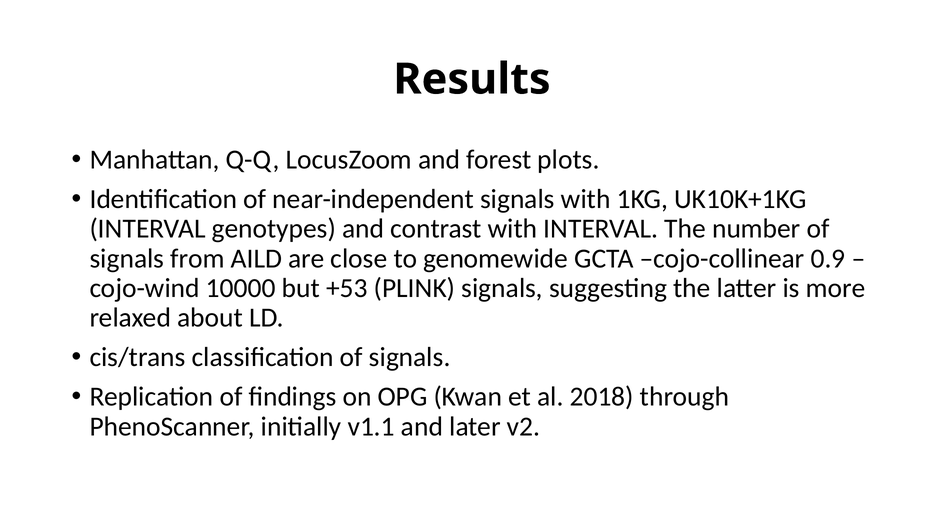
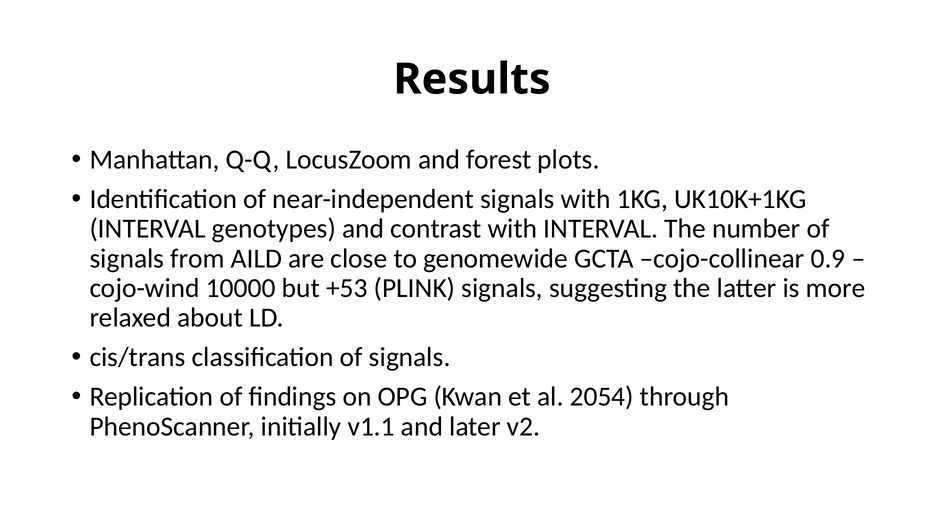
2018: 2018 -> 2054
